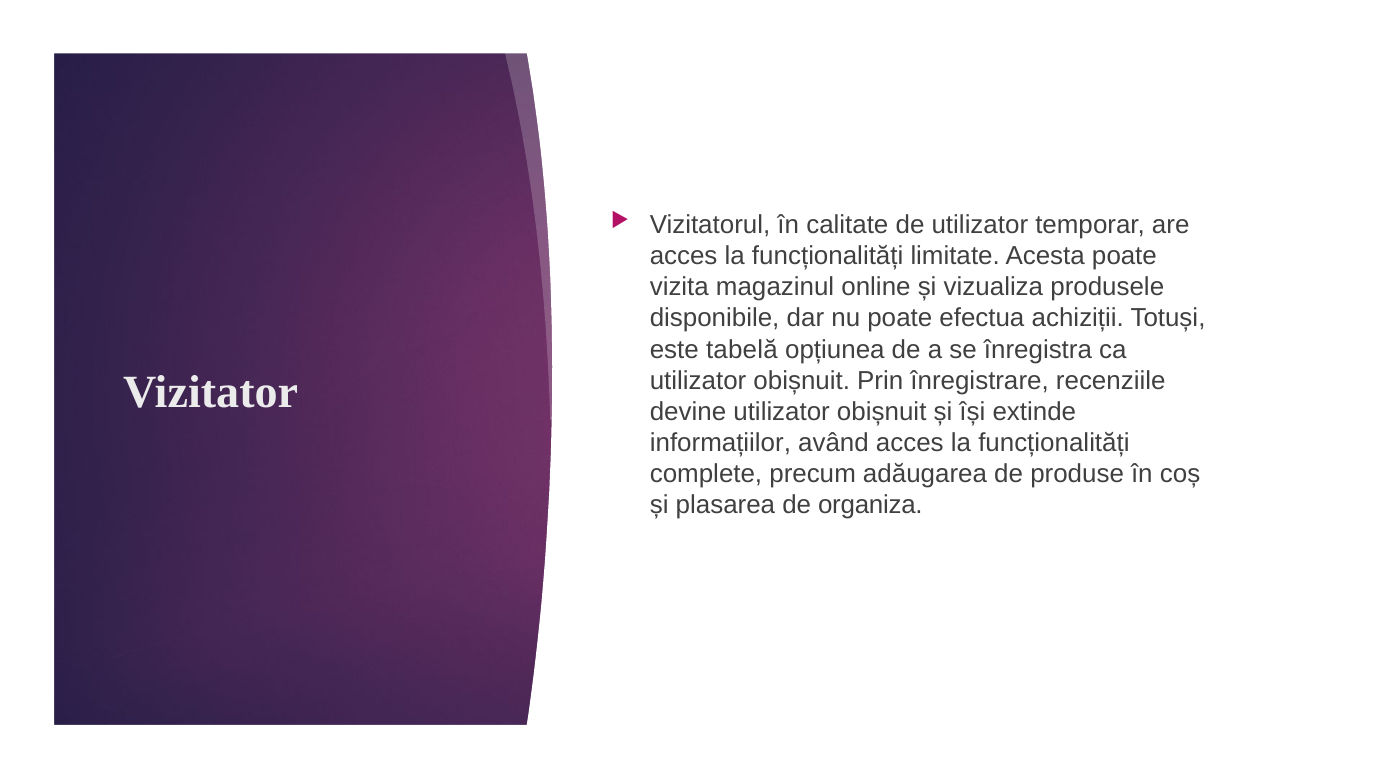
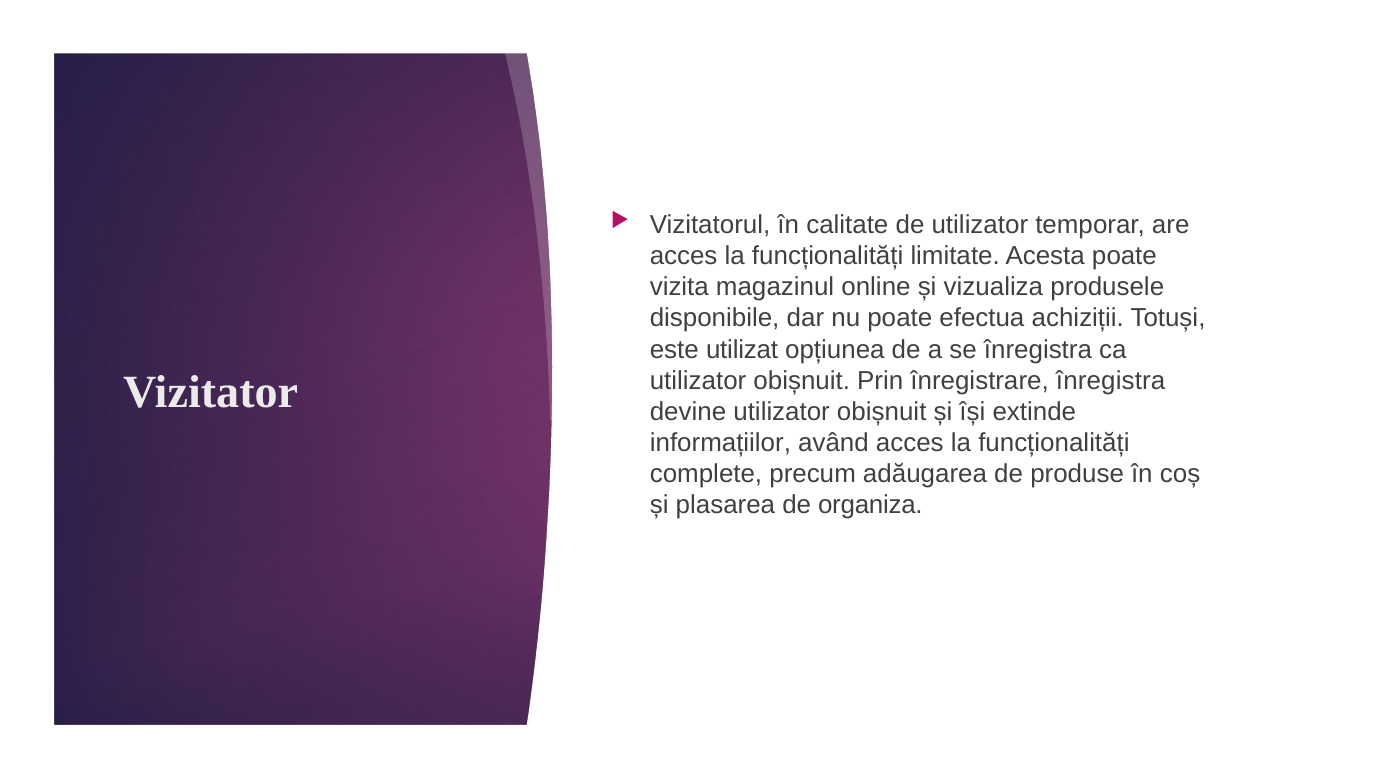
tabelă: tabelă -> utilizat
înregistrare recenziile: recenziile -> înregistra
